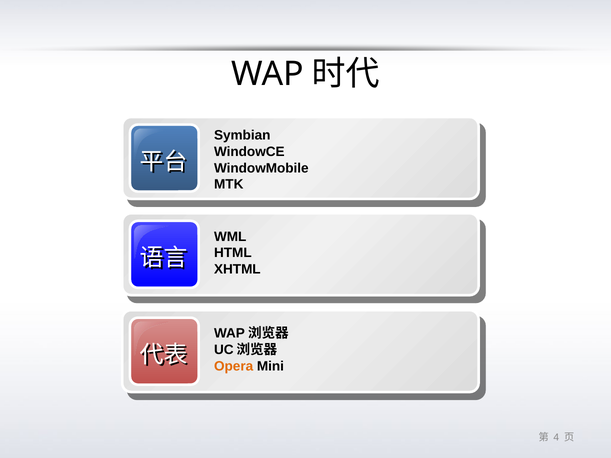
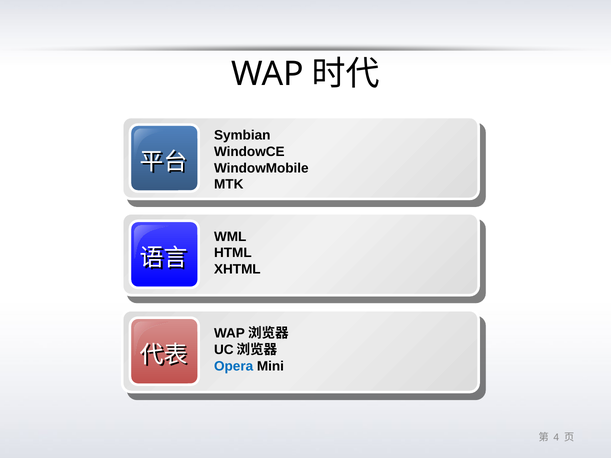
Opera colour: orange -> blue
